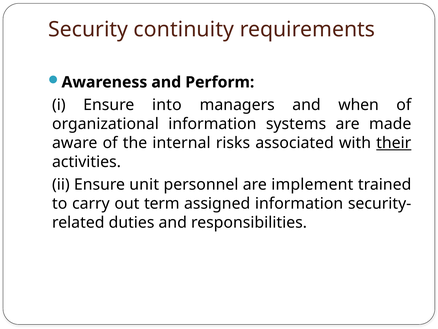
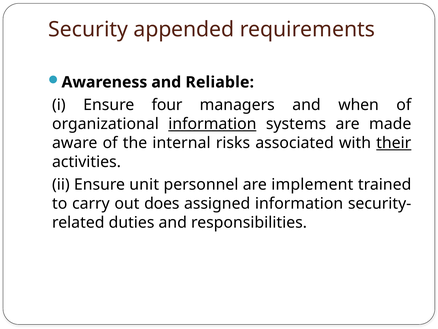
continuity: continuity -> appended
Perform: Perform -> Reliable
into: into -> four
information at (212, 124) underline: none -> present
term: term -> does
